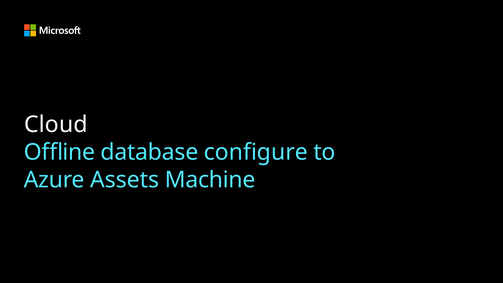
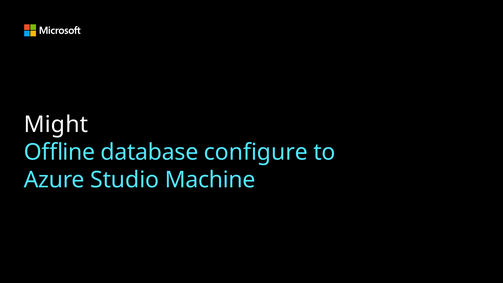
Cloud: Cloud -> Might
Assets: Assets -> Studio
